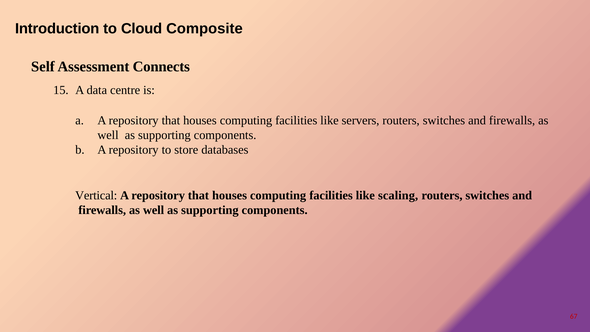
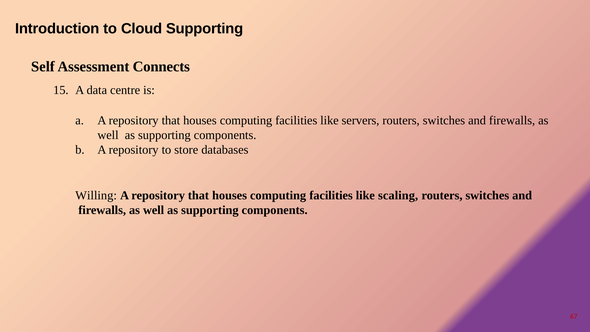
Cloud Composite: Composite -> Supporting
Vertical: Vertical -> Willing
